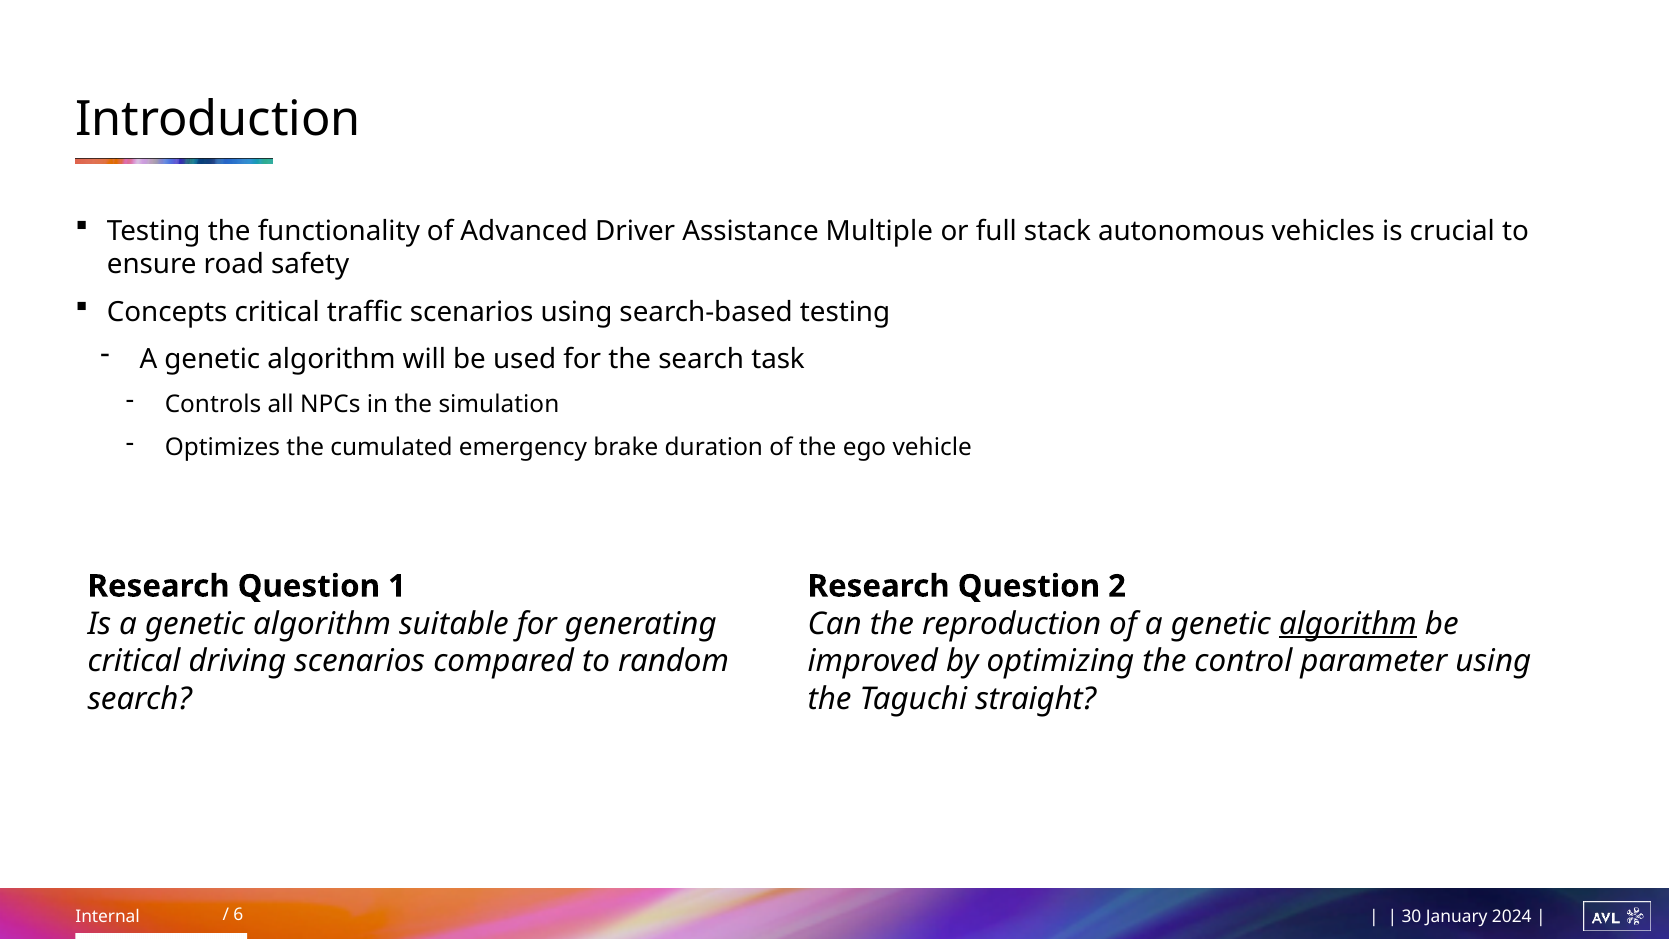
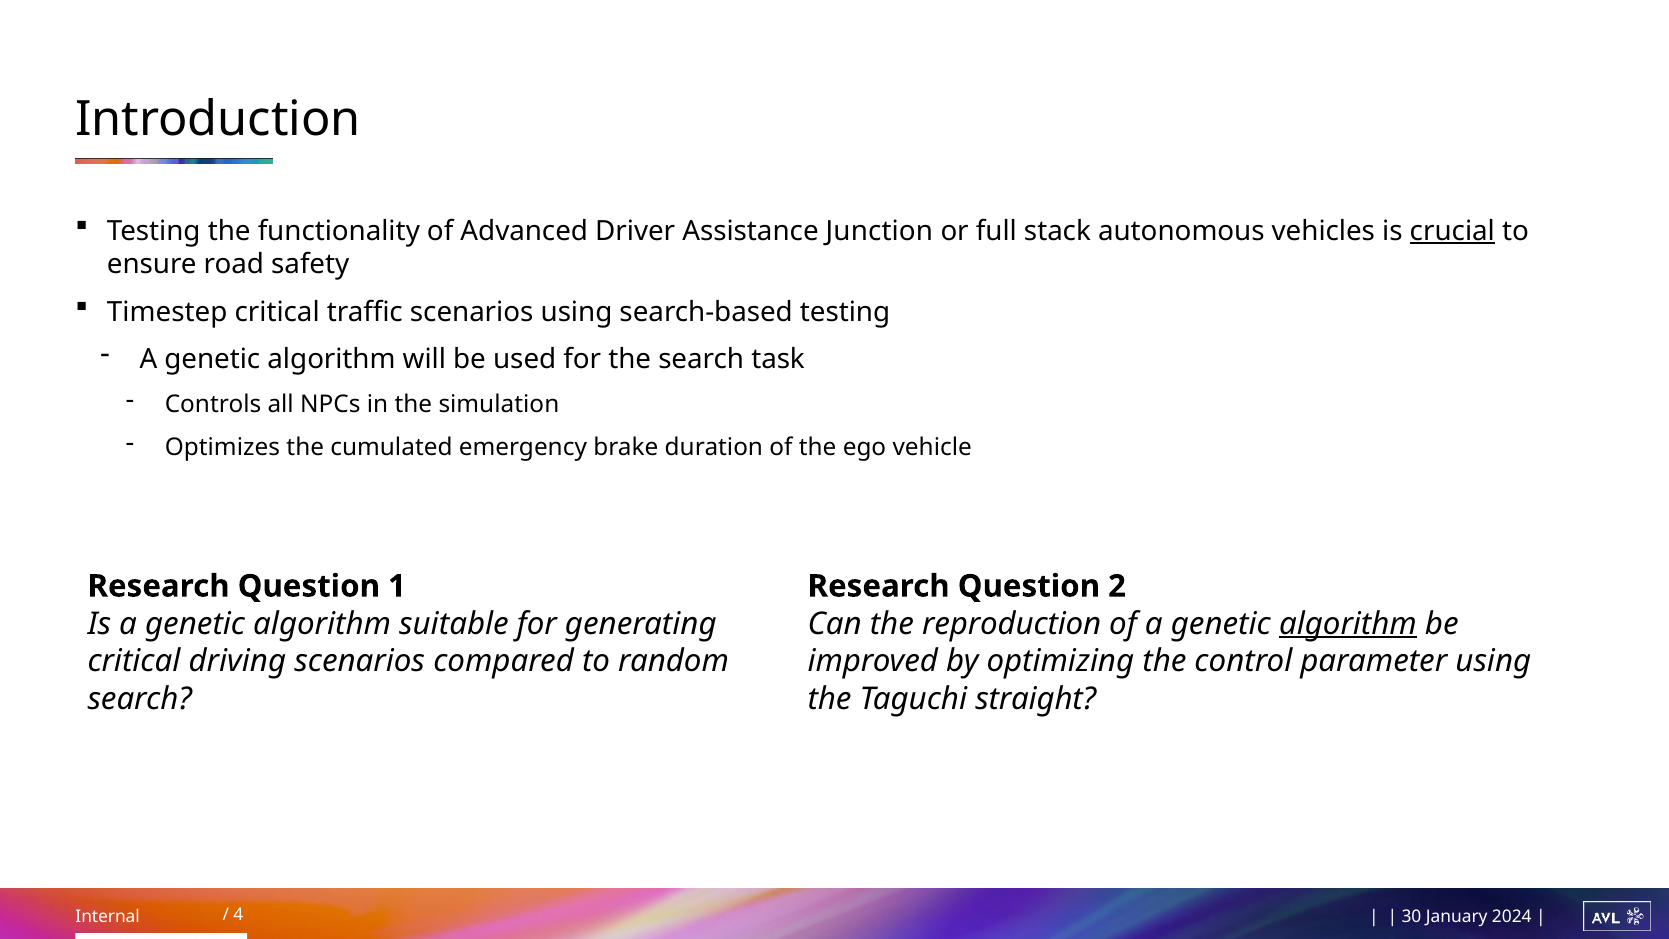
Multiple: Multiple -> Junction
crucial underline: none -> present
Concepts: Concepts -> Timestep
6: 6 -> 4
